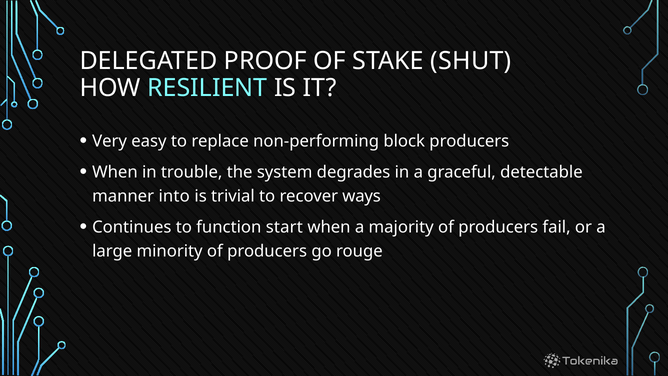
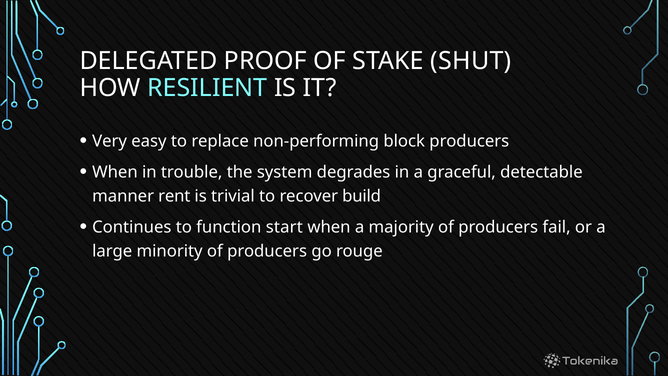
into: into -> rent
ways: ways -> build
